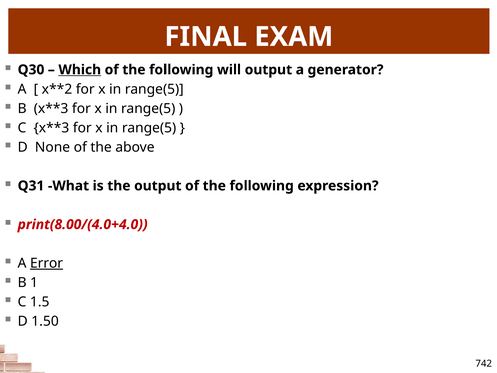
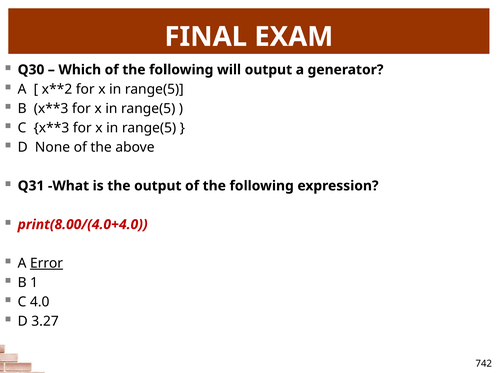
Which underline: present -> none
1.5: 1.5 -> 4.0
1.50: 1.50 -> 3.27
